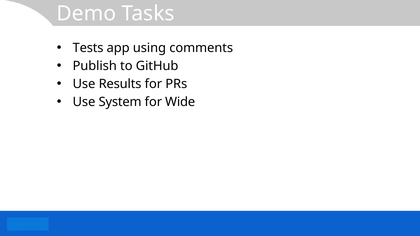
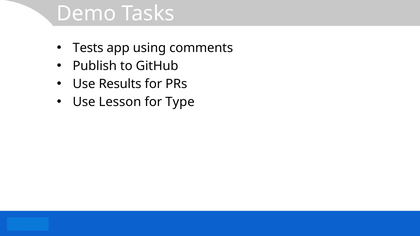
System: System -> Lesson
Wide: Wide -> Type
